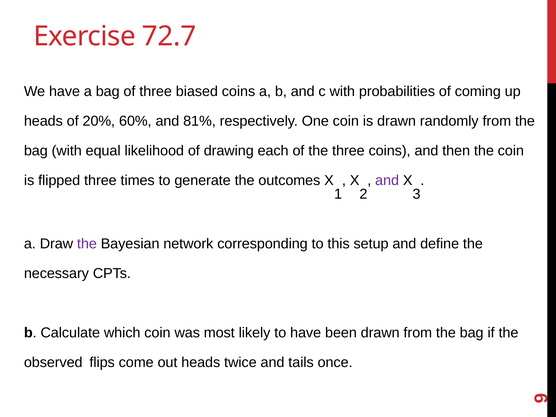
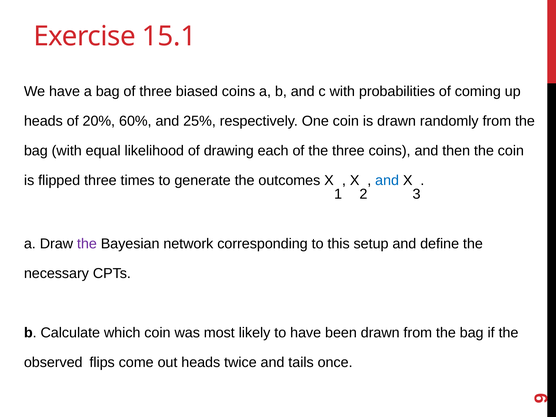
72.7: 72.7 -> 15.1
81%: 81% -> 25%
and at (387, 180) colour: purple -> blue
